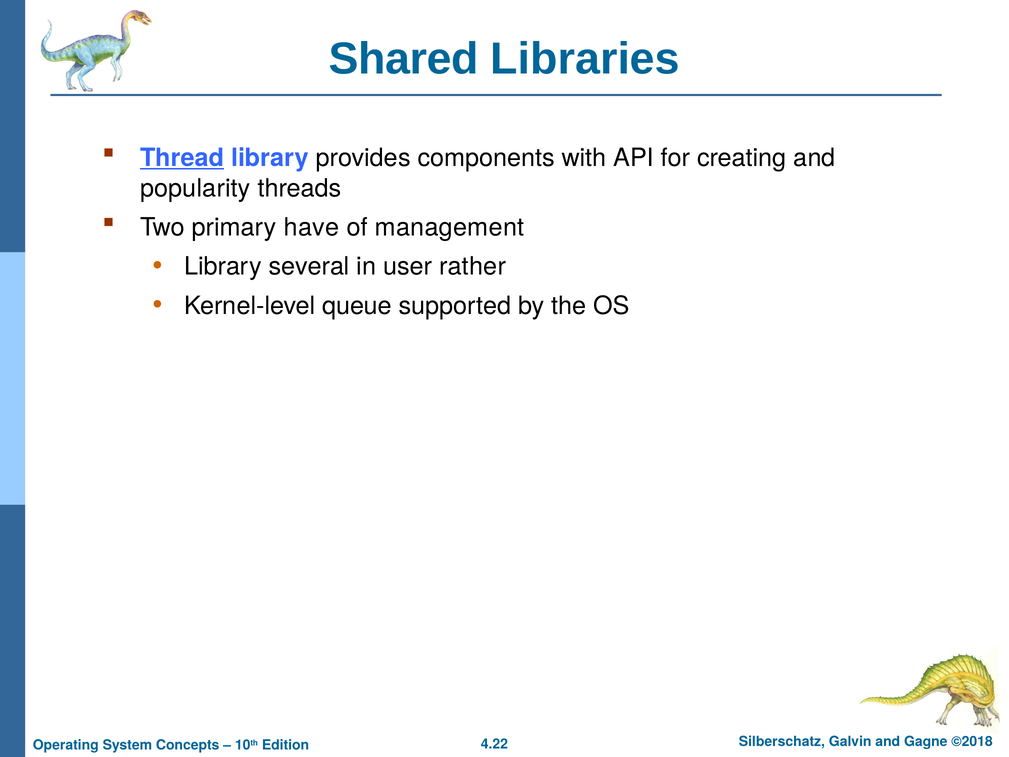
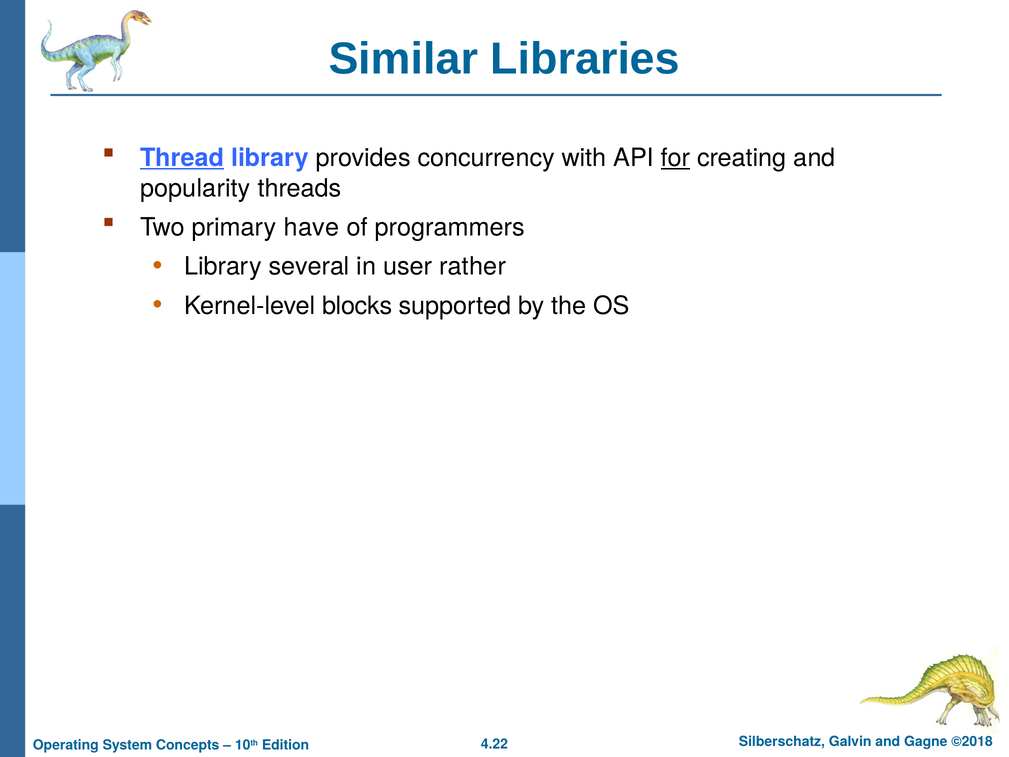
Shared: Shared -> Similar
components: components -> concurrency
for underline: none -> present
management: management -> programmers
queue: queue -> blocks
